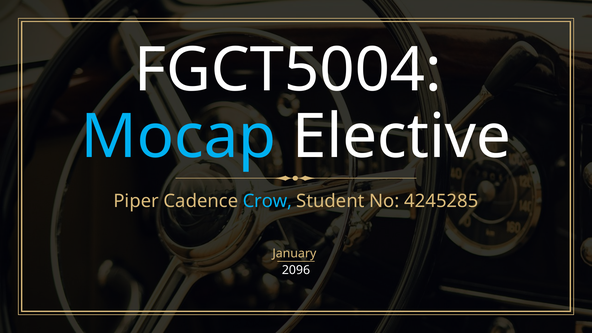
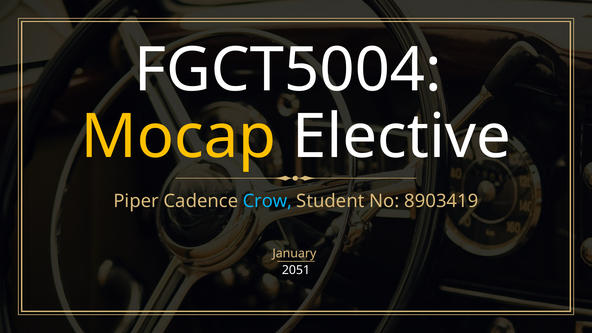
Mocap colour: light blue -> yellow
4245285: 4245285 -> 8903419
2096: 2096 -> 2051
